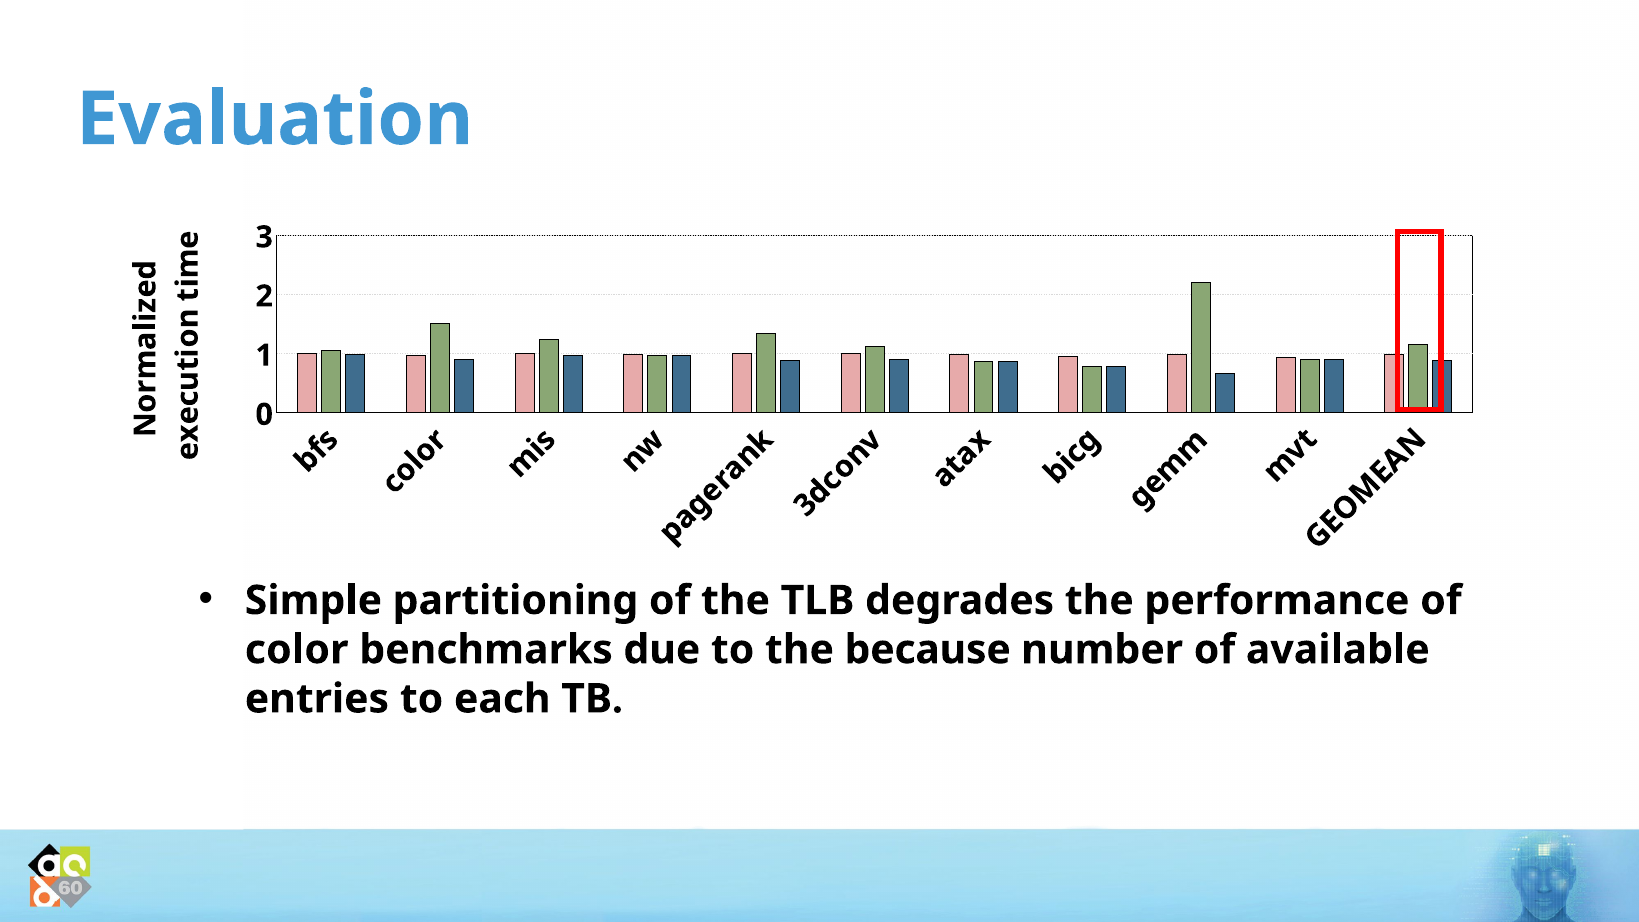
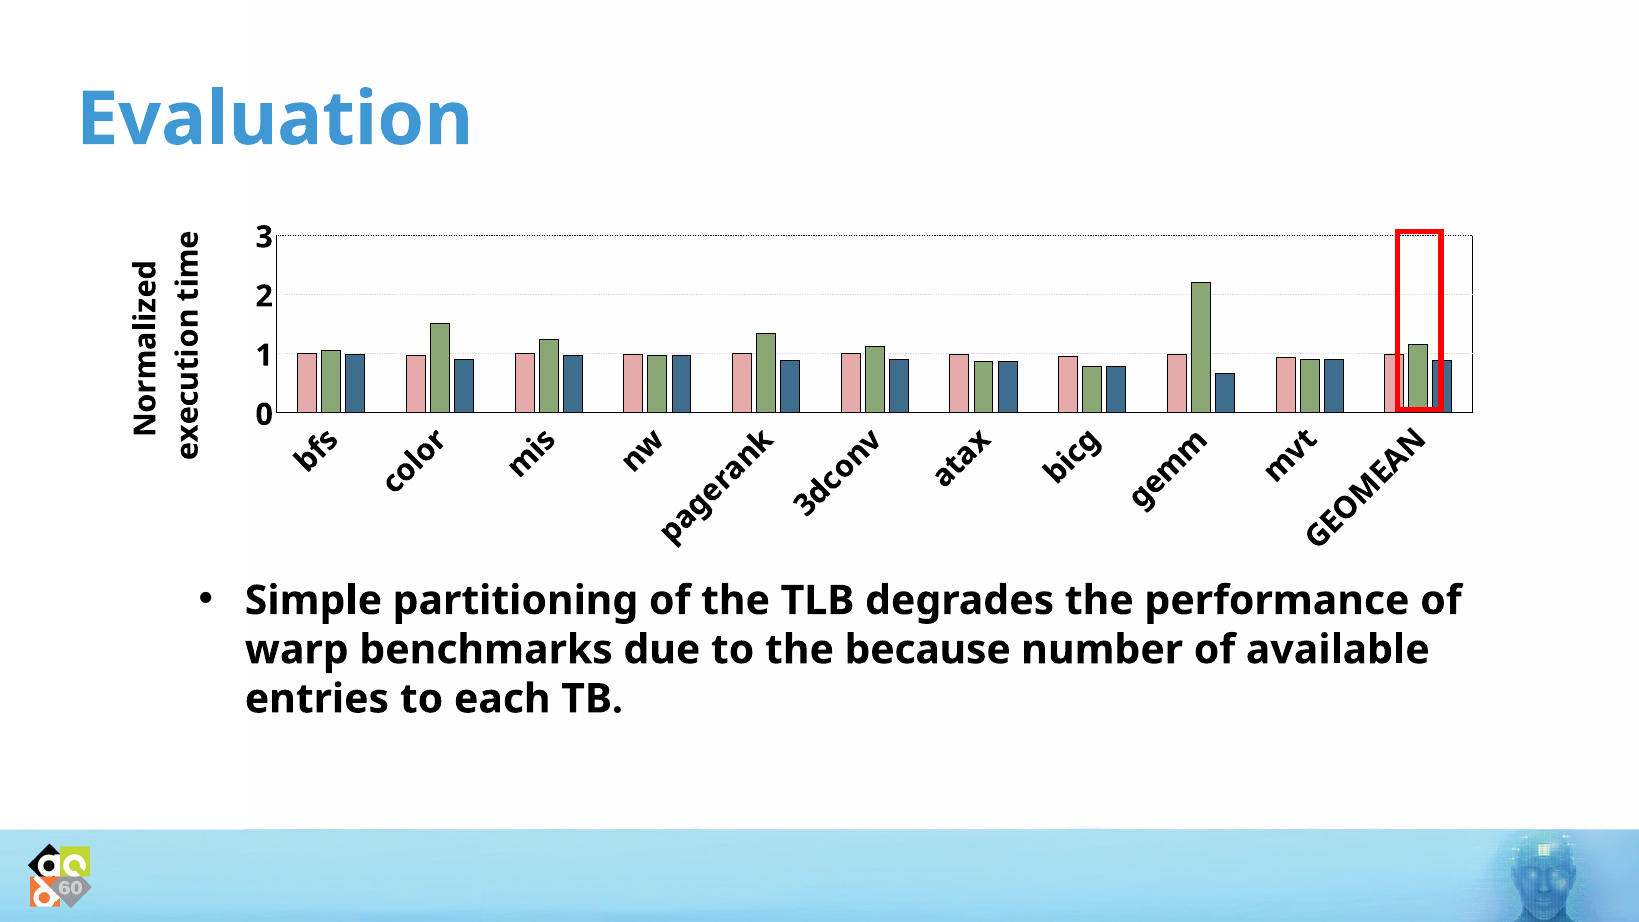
color: color -> warp
